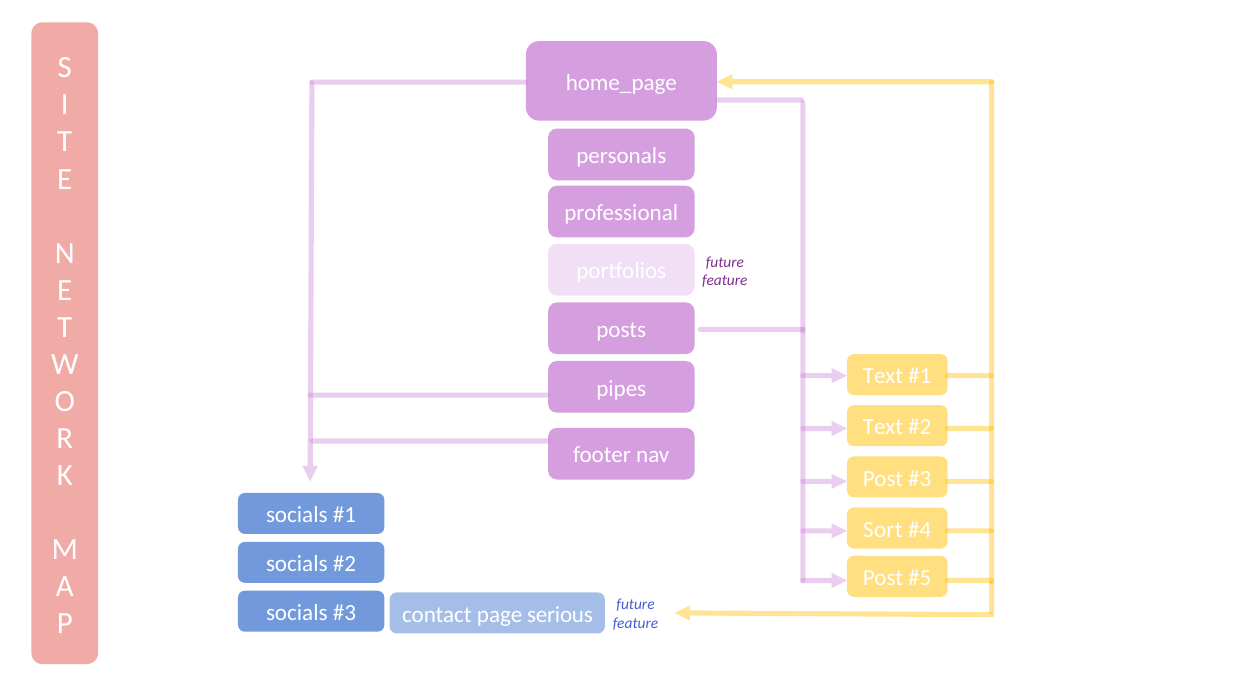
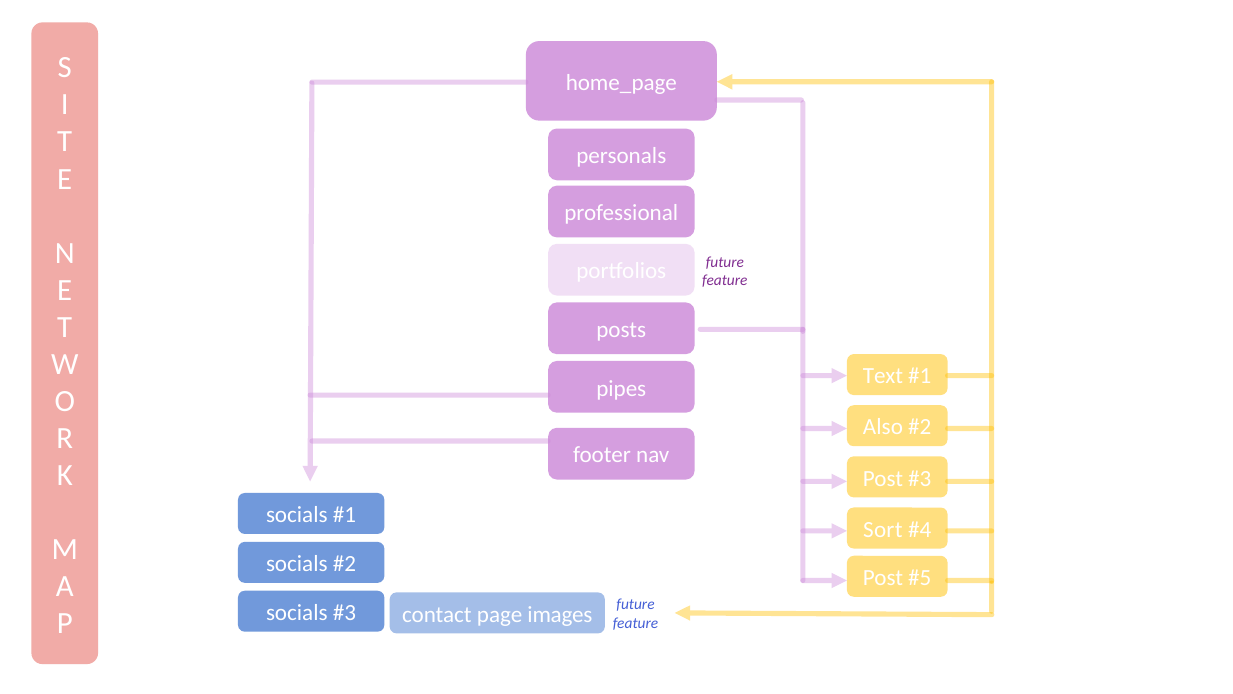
Text at (883, 427): Text -> Also
serious: serious -> images
